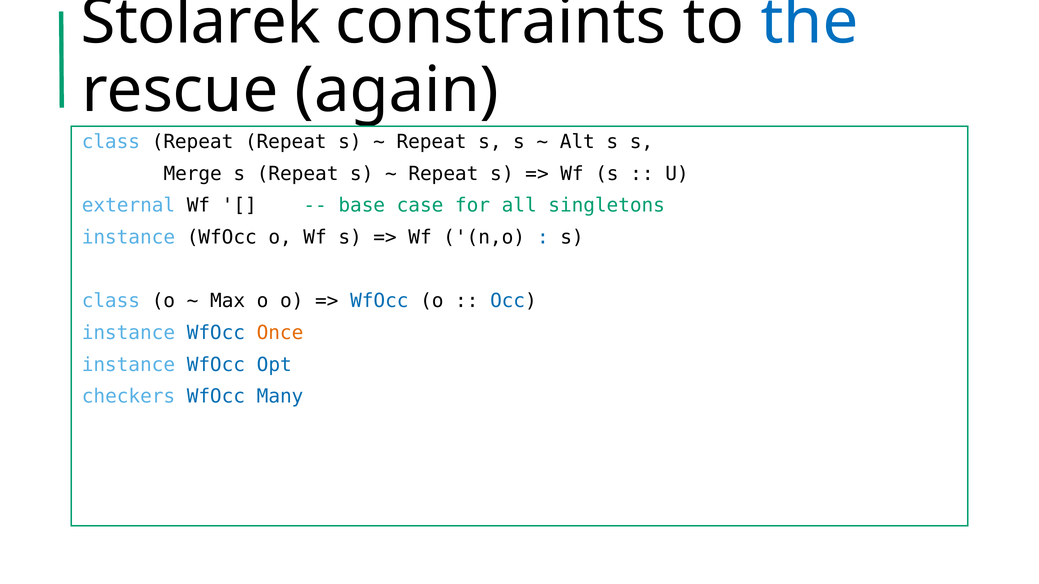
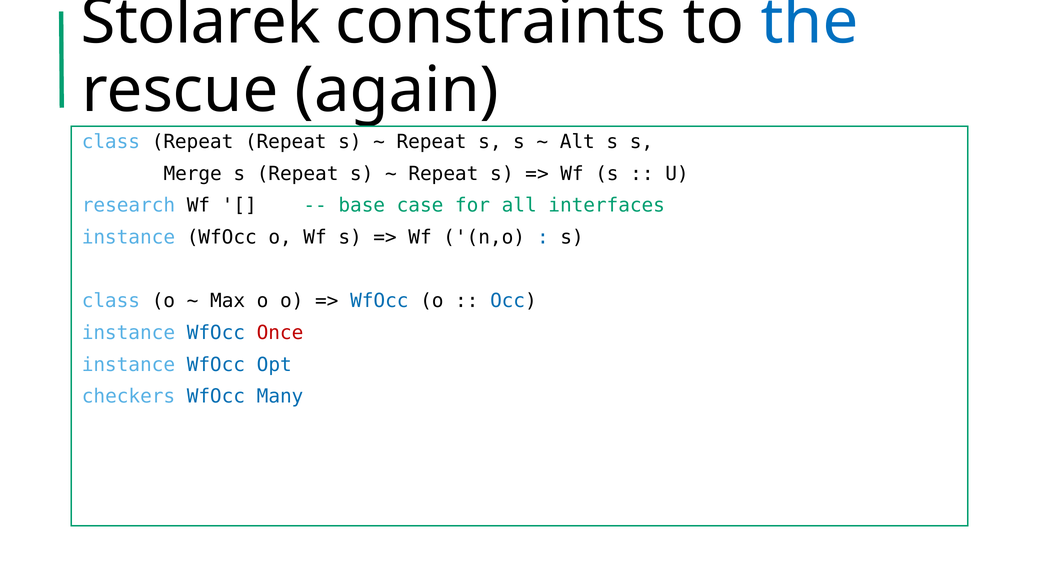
external: external -> research
singletons: singletons -> interfaces
Once colour: orange -> red
